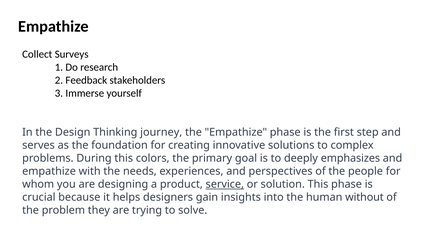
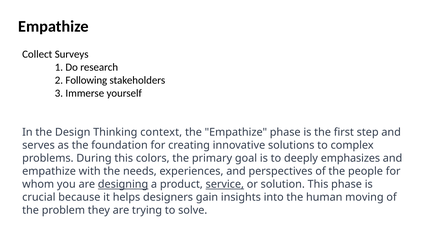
Feedback: Feedback -> Following
journey: journey -> context
designing underline: none -> present
without: without -> moving
